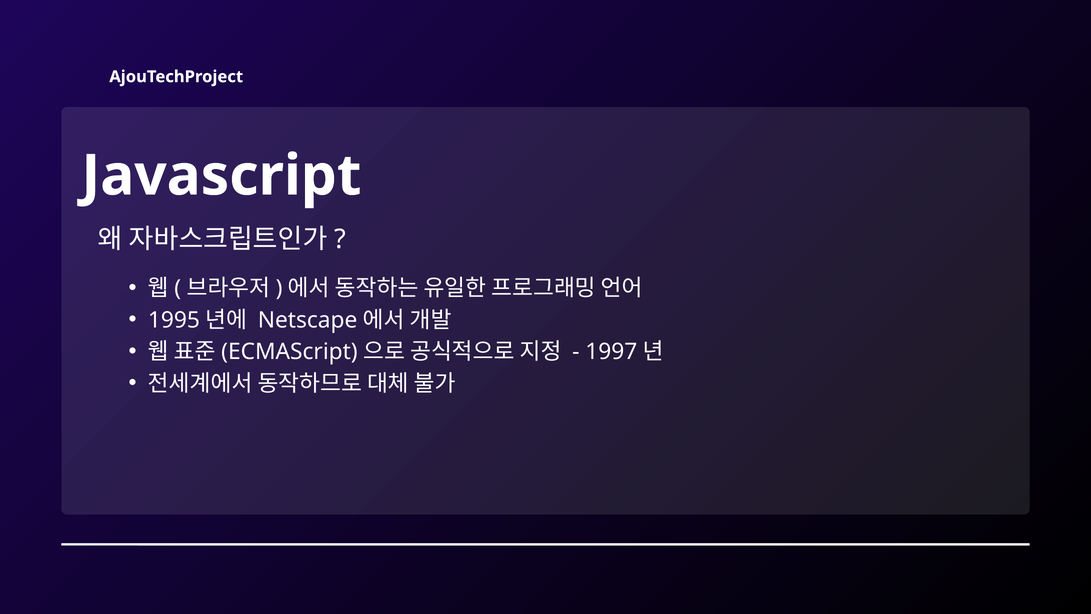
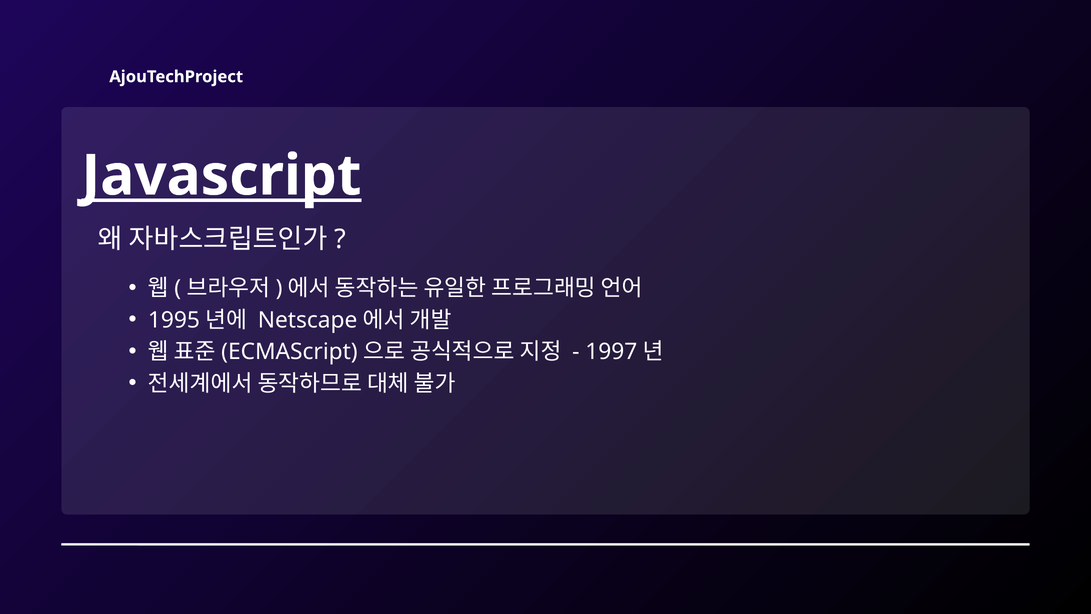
Javascript underline: none -> present
